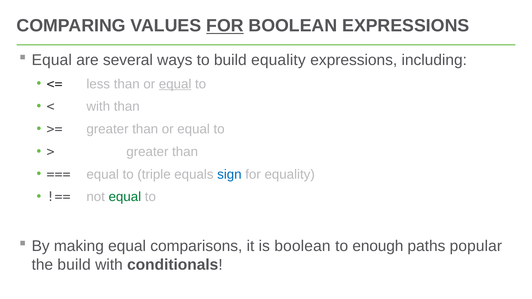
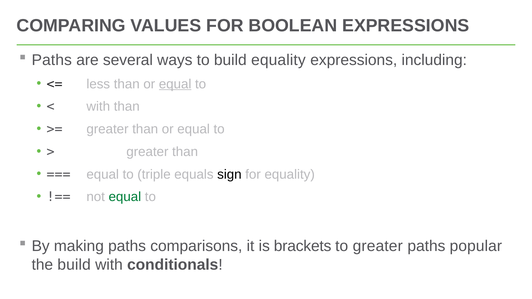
FOR at (225, 26) underline: present -> none
Equal at (52, 60): Equal -> Paths
sign colour: blue -> black
making equal: equal -> paths
is boolean: boolean -> brackets
to enough: enough -> greater
